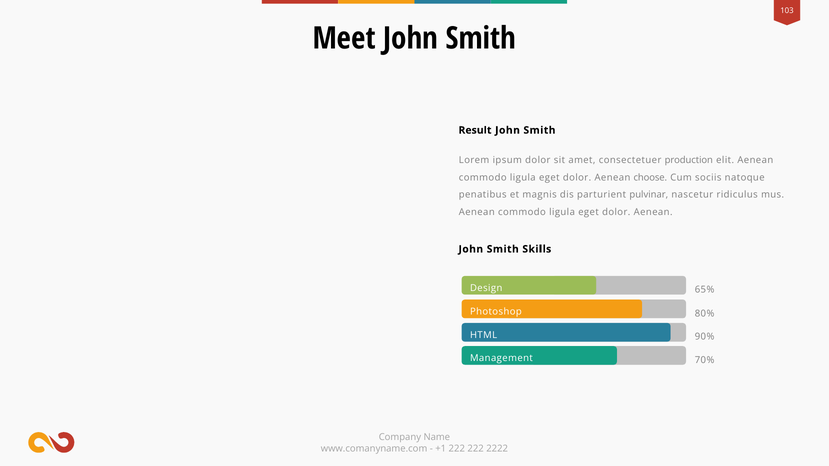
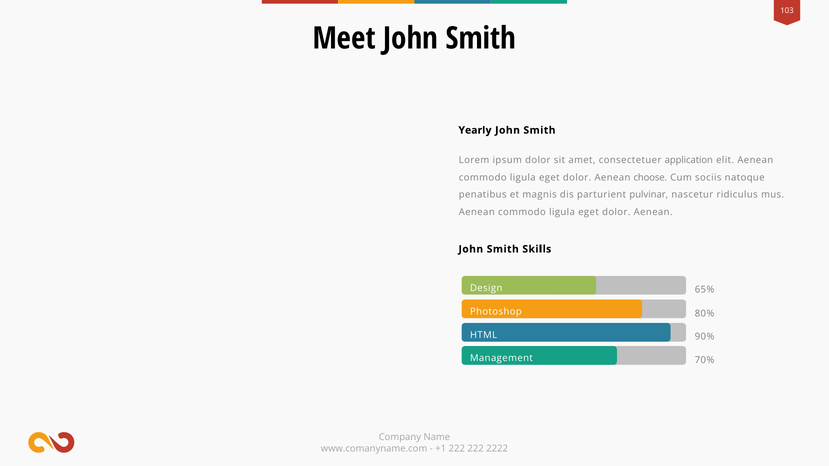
Result: Result -> Yearly
production: production -> application
